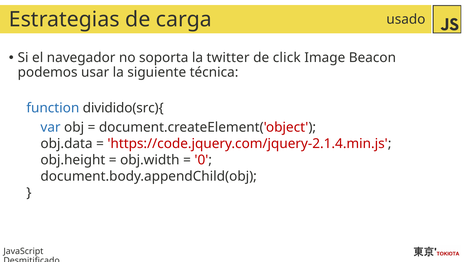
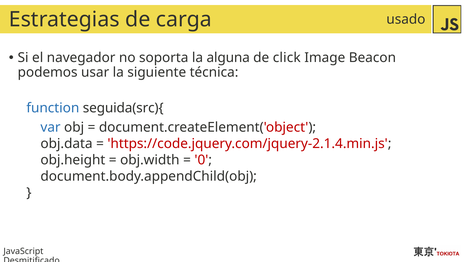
twitter: twitter -> alguna
dividido(src){: dividido(src){ -> seguida(src){
